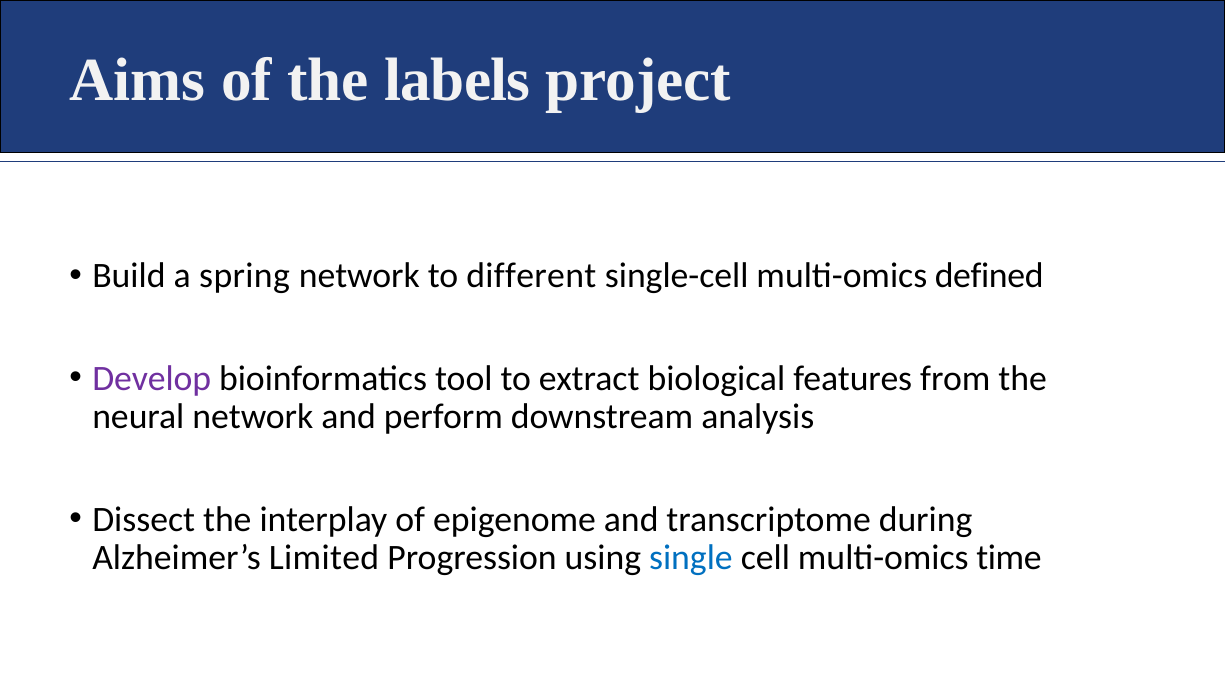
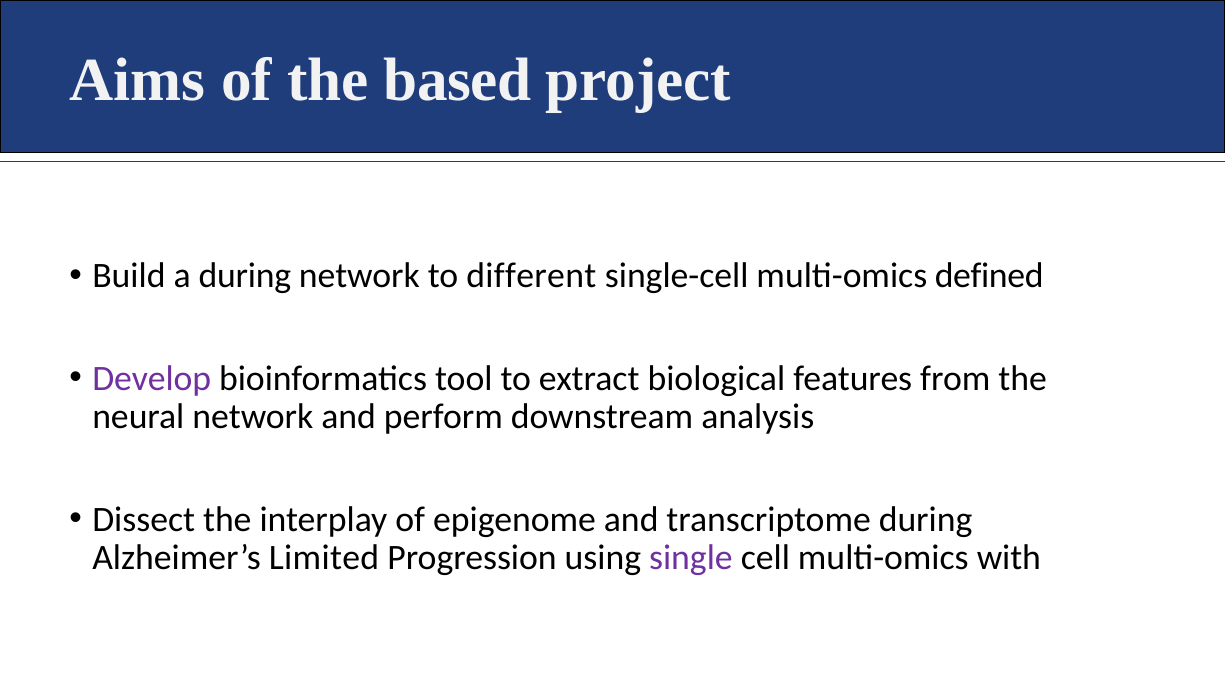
labels: labels -> based
a spring: spring -> during
single colour: blue -> purple
time: time -> with
